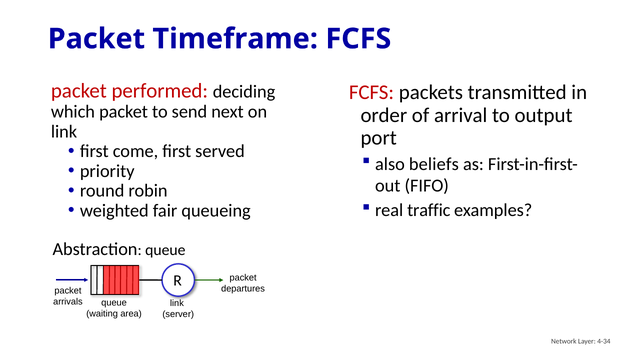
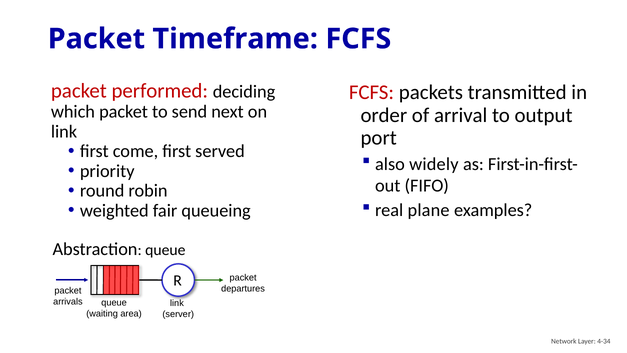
beliefs: beliefs -> widely
traffic: traffic -> plane
